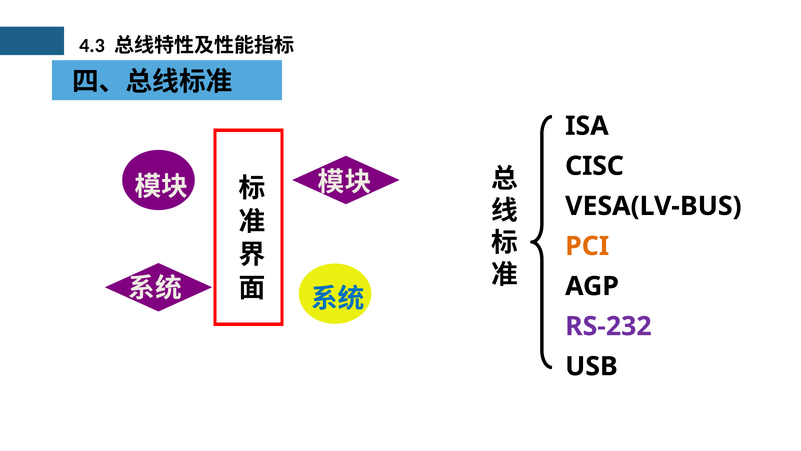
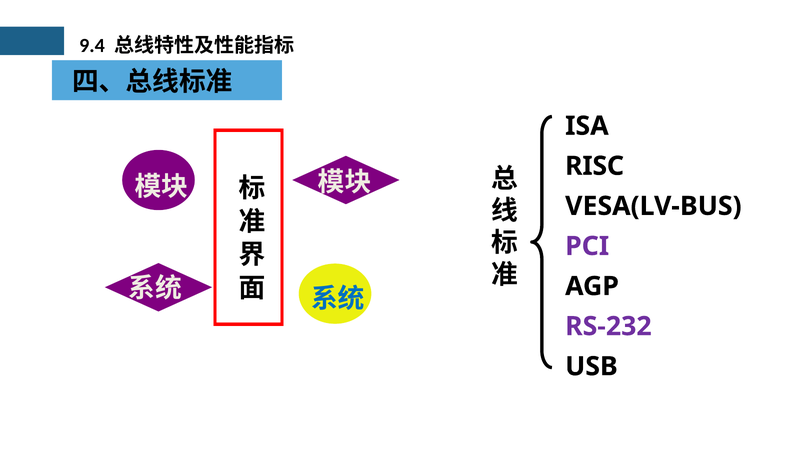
4.3: 4.3 -> 9.4
CISC: CISC -> RISC
PCI colour: orange -> purple
